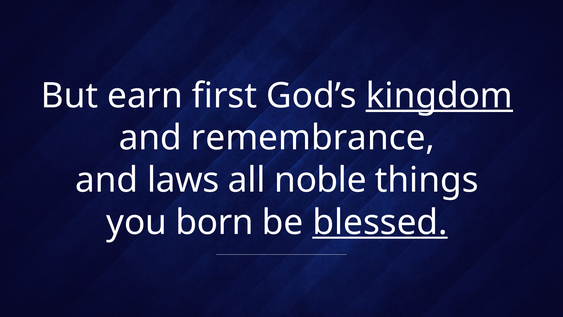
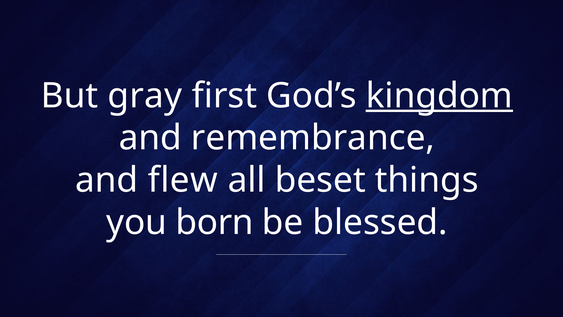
earn: earn -> gray
laws: laws -> flew
noble: noble -> beset
blessed underline: present -> none
